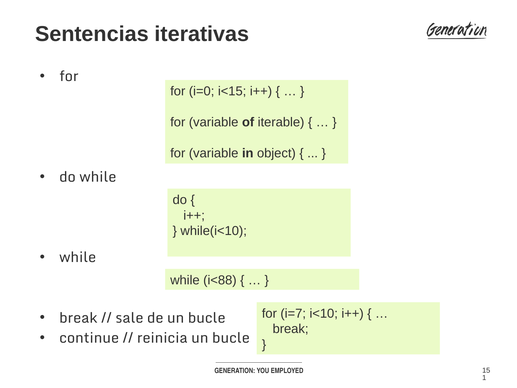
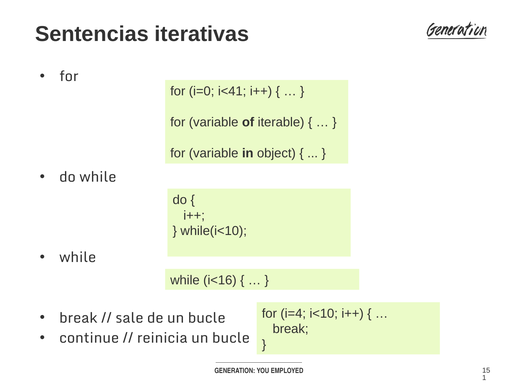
i<15: i<15 -> i<41
i<88: i<88 -> i<16
i=7: i=7 -> i=4
